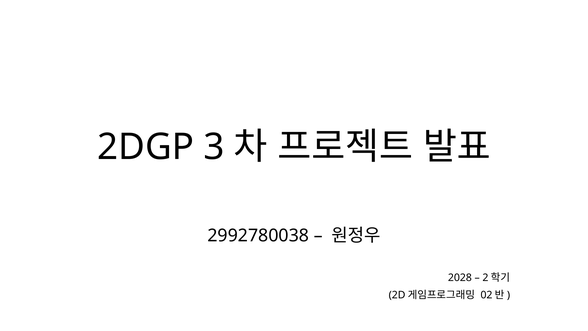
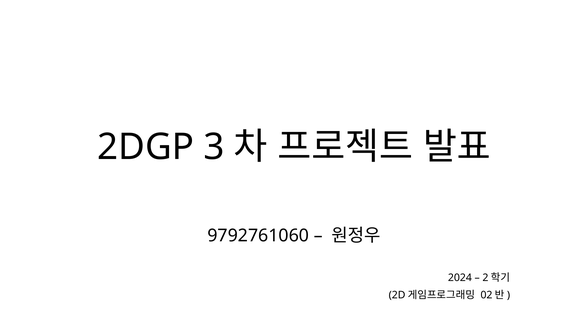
2992780038: 2992780038 -> 9792761060
2028: 2028 -> 2024
